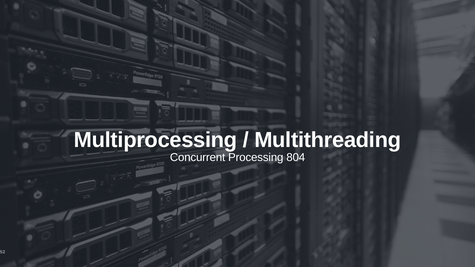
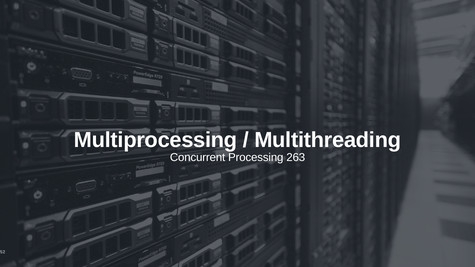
804: 804 -> 263
